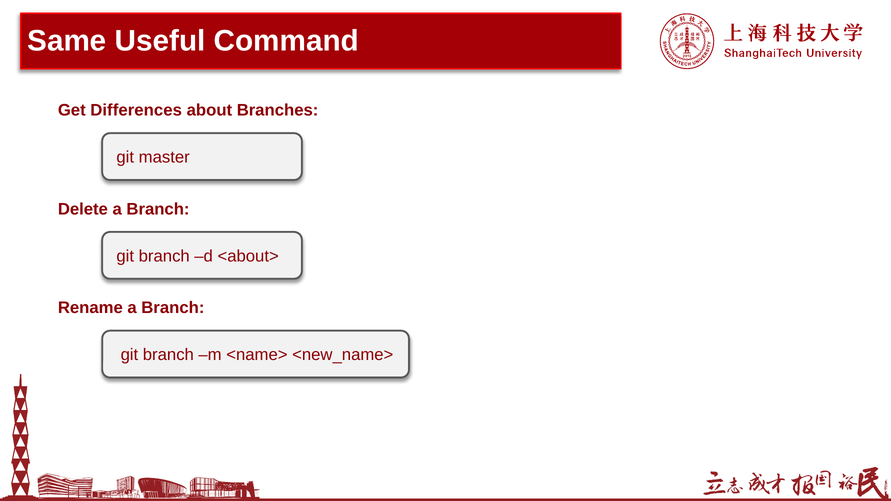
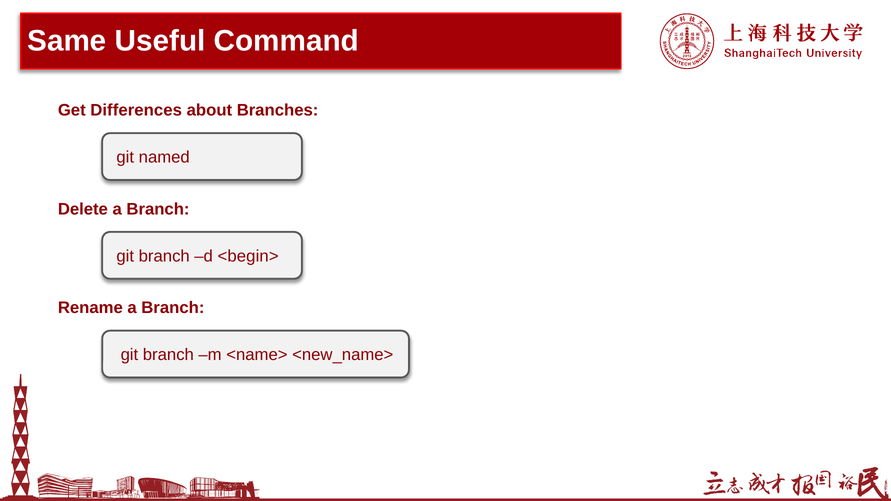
master: master -> named
<about>: <about> -> <begin>
